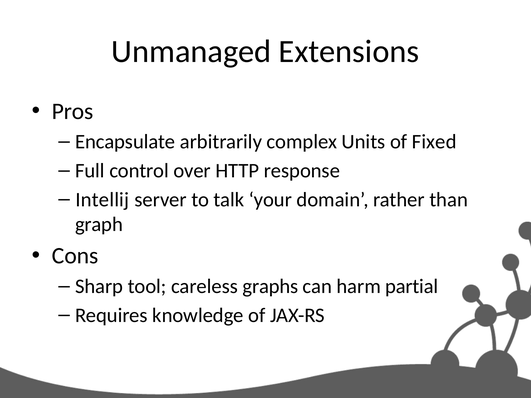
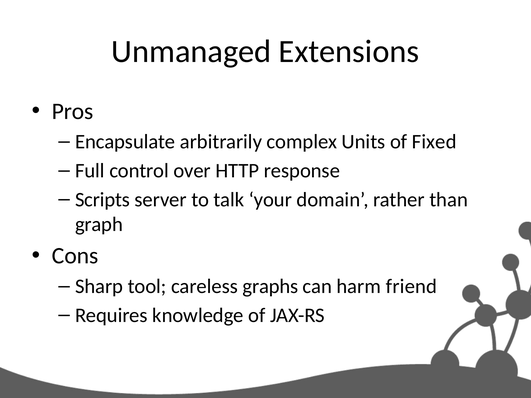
Intellij: Intellij -> Scripts
partial: partial -> friend
